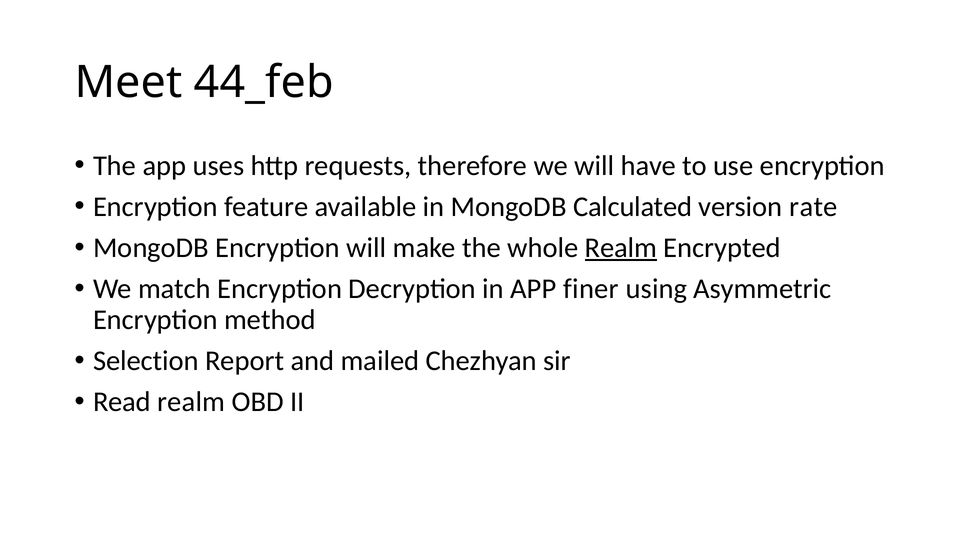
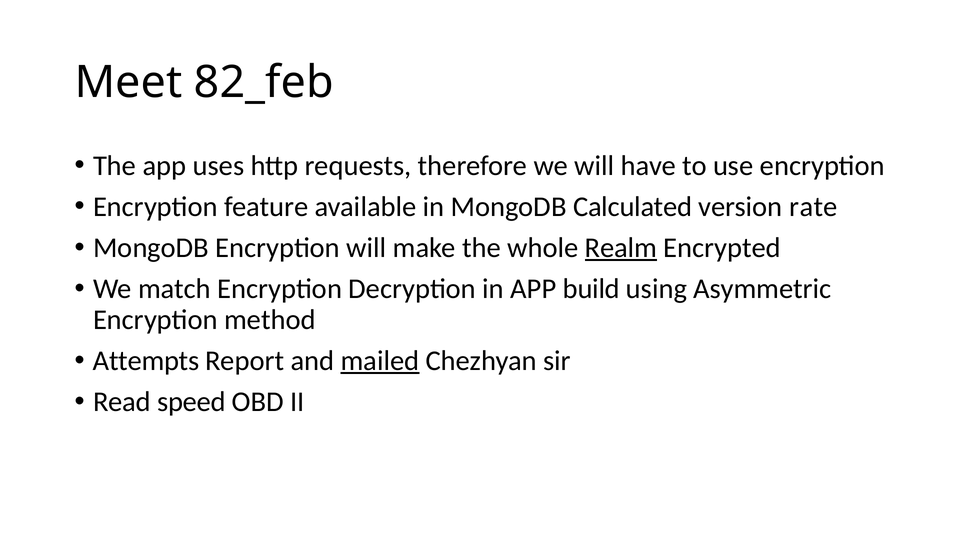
44_feb: 44_feb -> 82_feb
finer: finer -> build
Selection: Selection -> Attempts
mailed underline: none -> present
Read realm: realm -> speed
